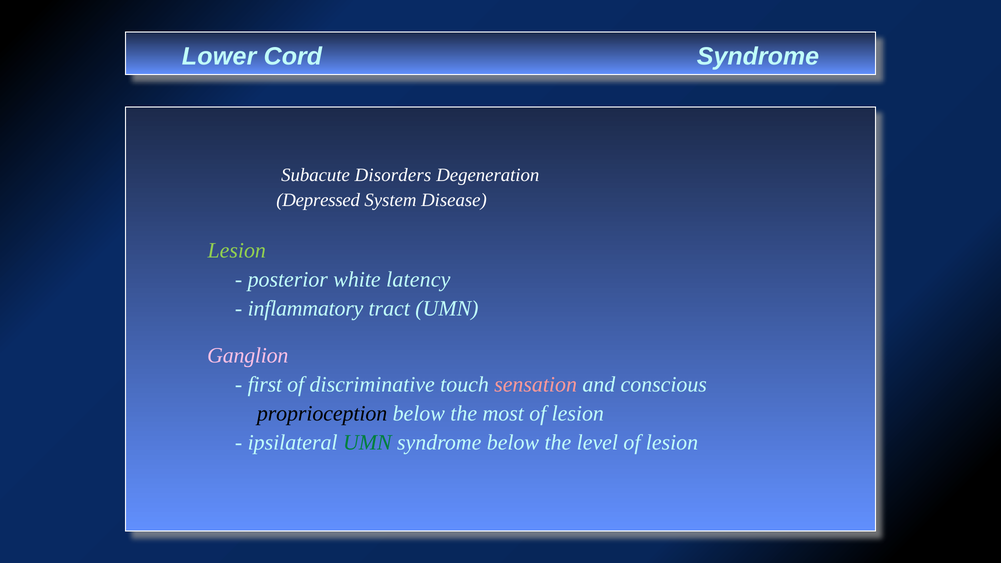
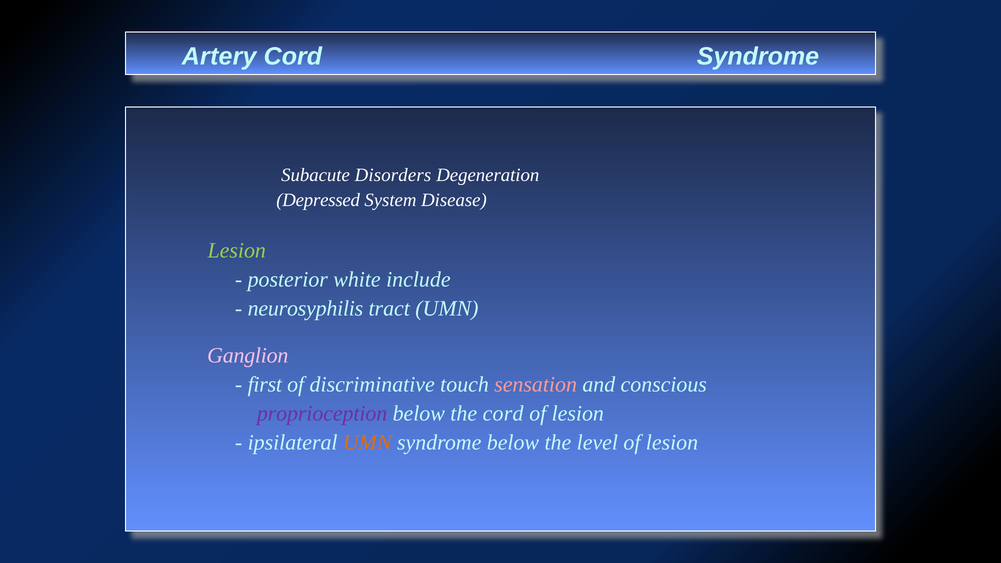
Lower: Lower -> Artery
latency: latency -> include
inflammatory: inflammatory -> neurosyphilis
proprioception colour: black -> purple
the most: most -> cord
UMN at (367, 442) colour: green -> orange
